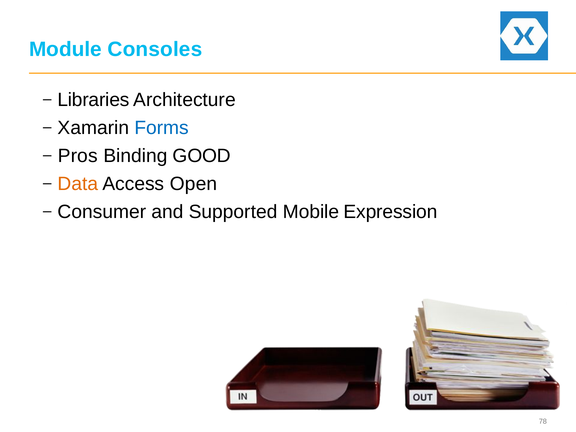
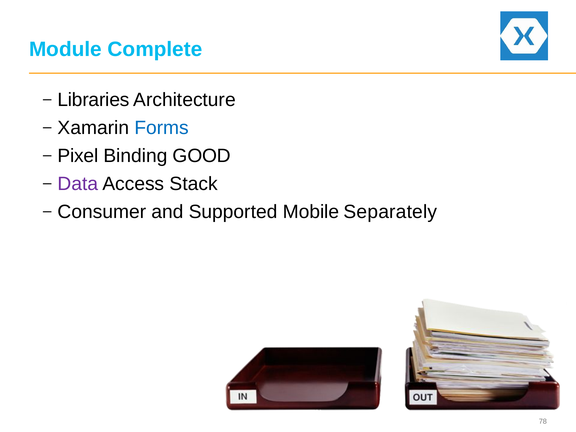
Consoles: Consoles -> Complete
Pros: Pros -> Pixel
Data colour: orange -> purple
Open: Open -> Stack
Expression: Expression -> Separately
